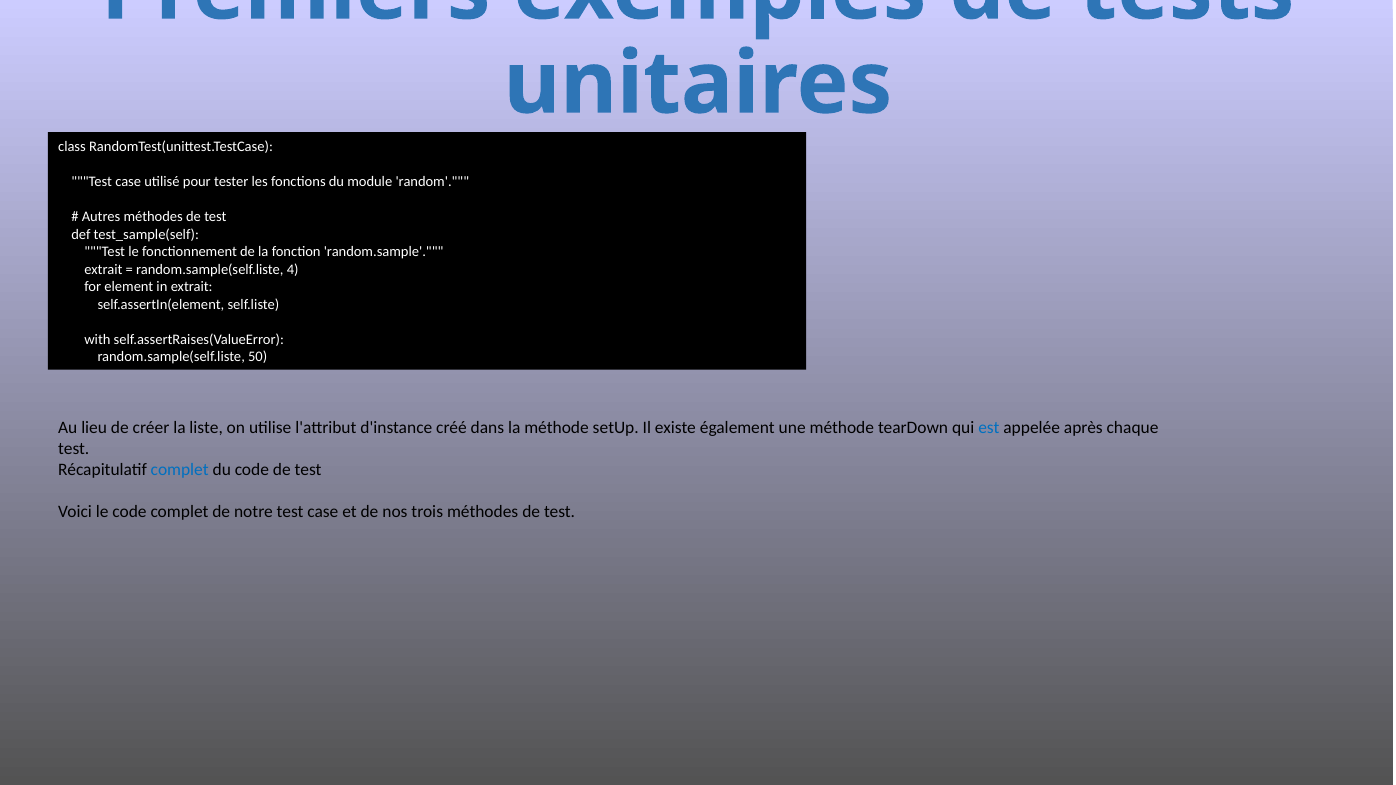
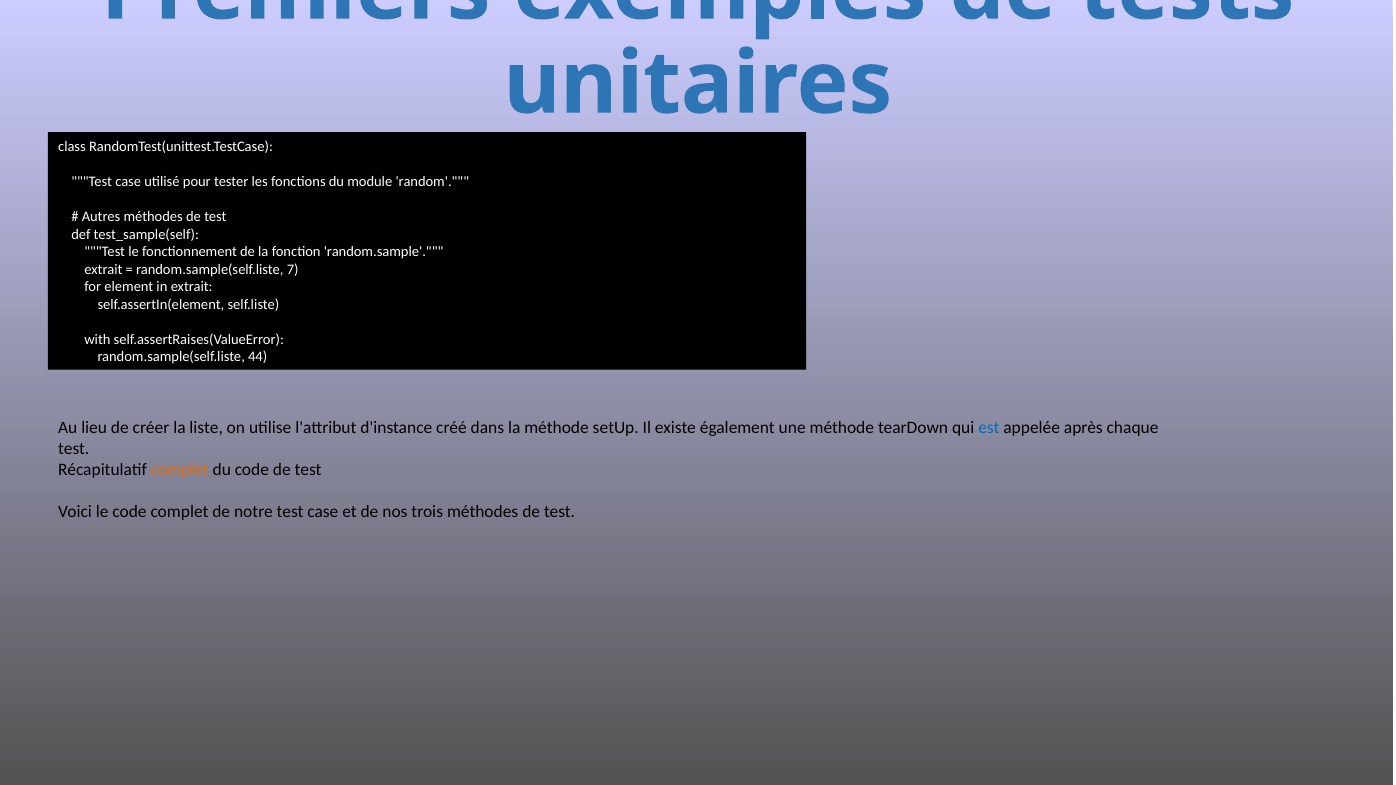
4: 4 -> 7
50: 50 -> 44
complet at (180, 470) colour: blue -> orange
